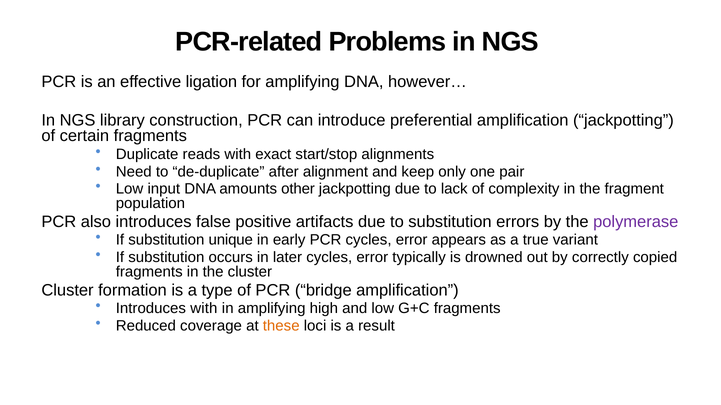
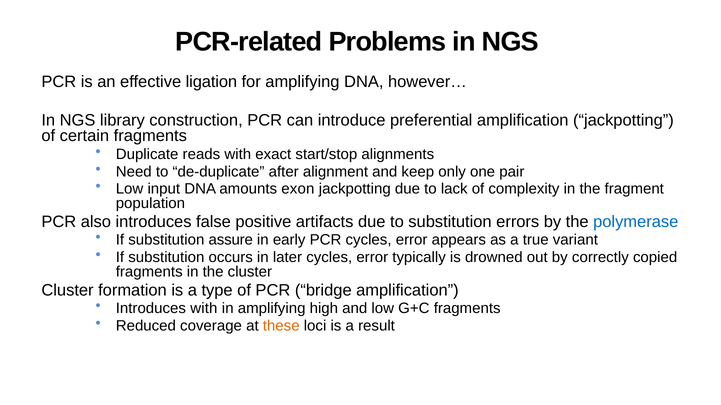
other: other -> exon
polymerase colour: purple -> blue
unique: unique -> assure
